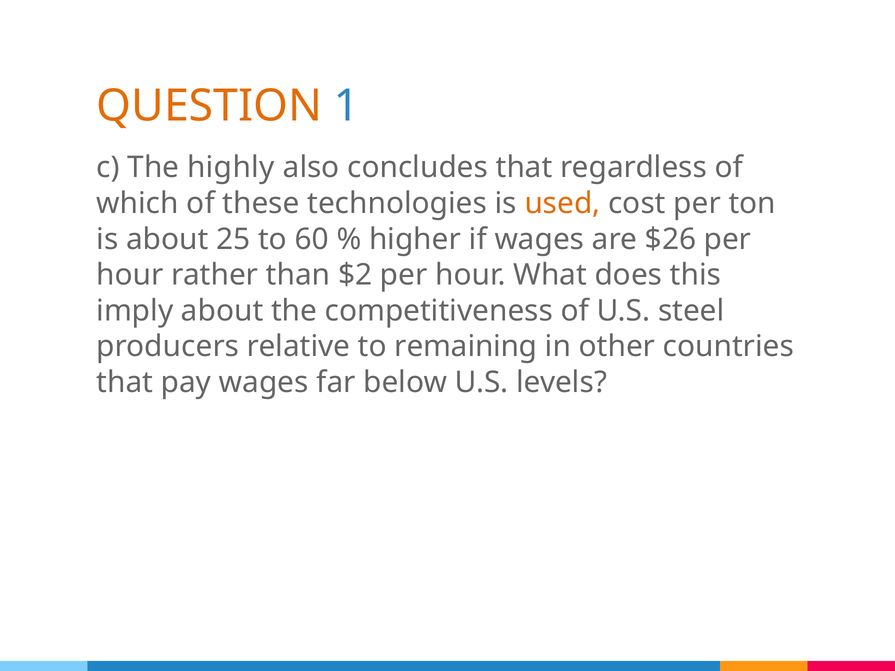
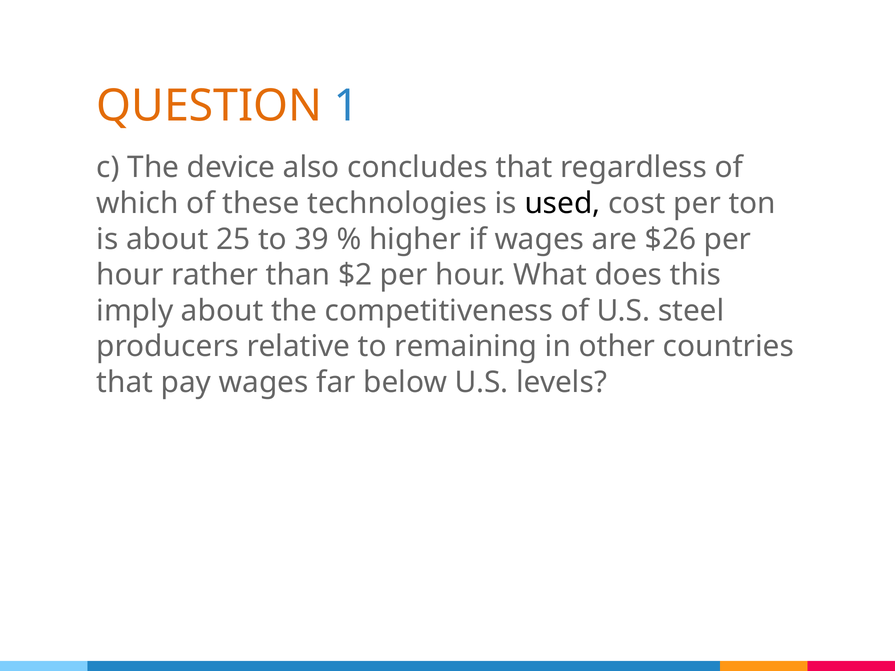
highly: highly -> device
used colour: orange -> black
60: 60 -> 39
